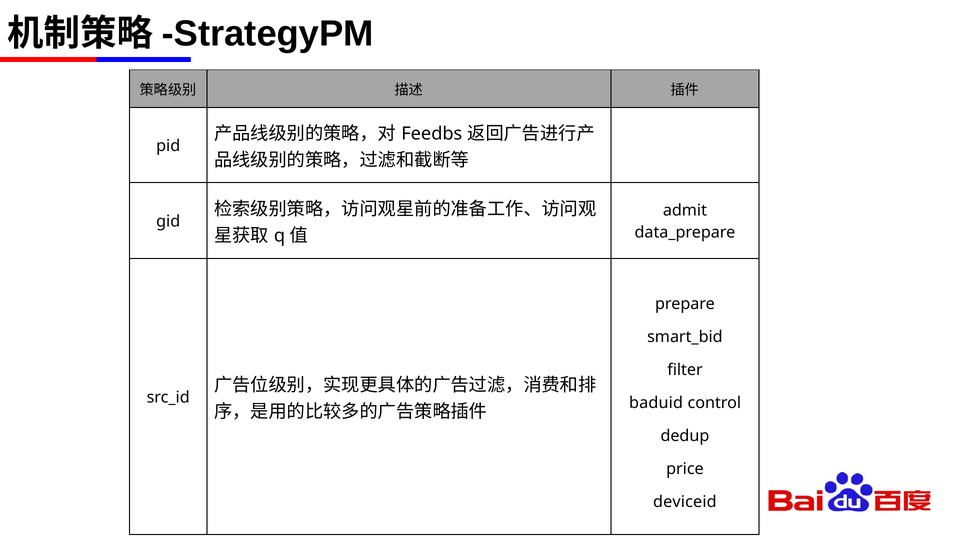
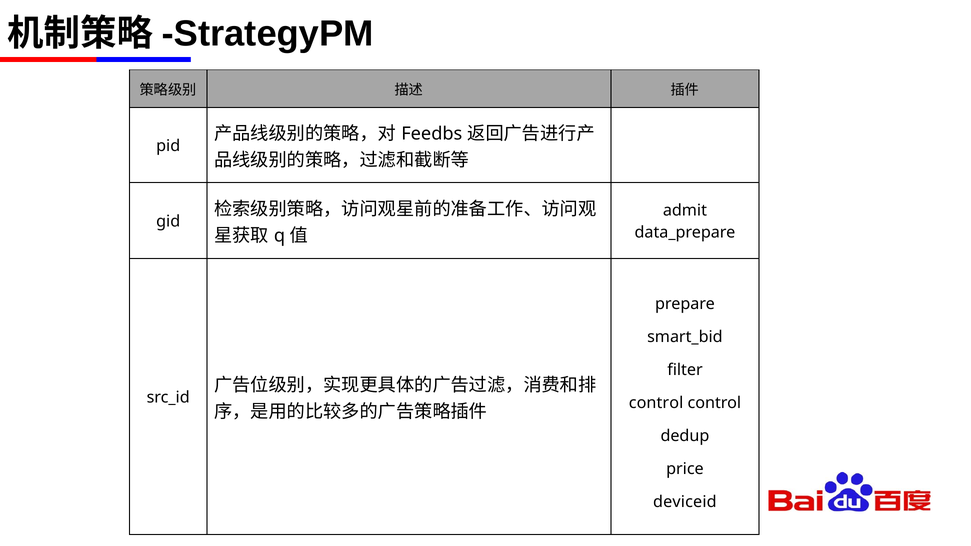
baduid at (656, 403): baduid -> control
